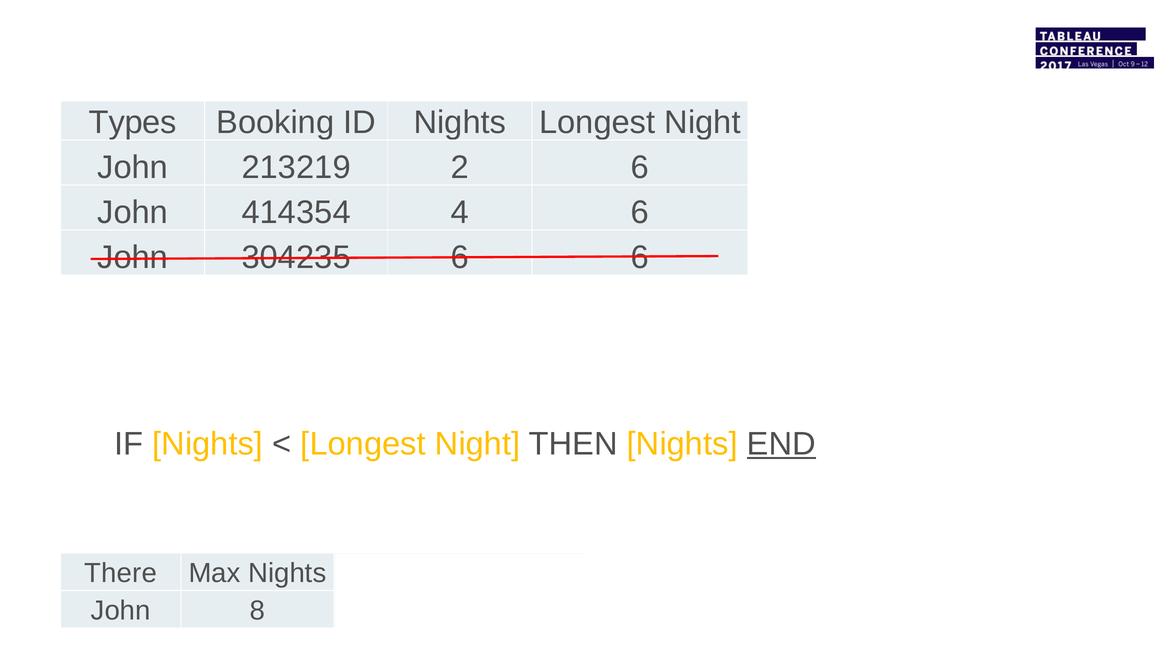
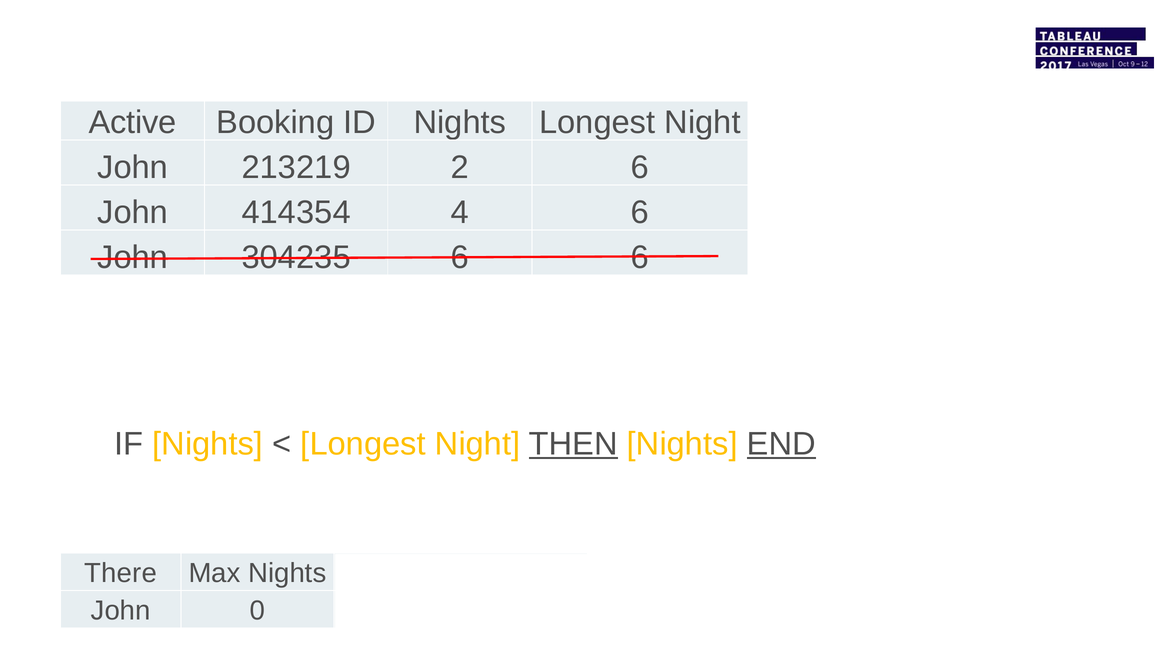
Types: Types -> Active
THEN underline: none -> present
8: 8 -> 0
